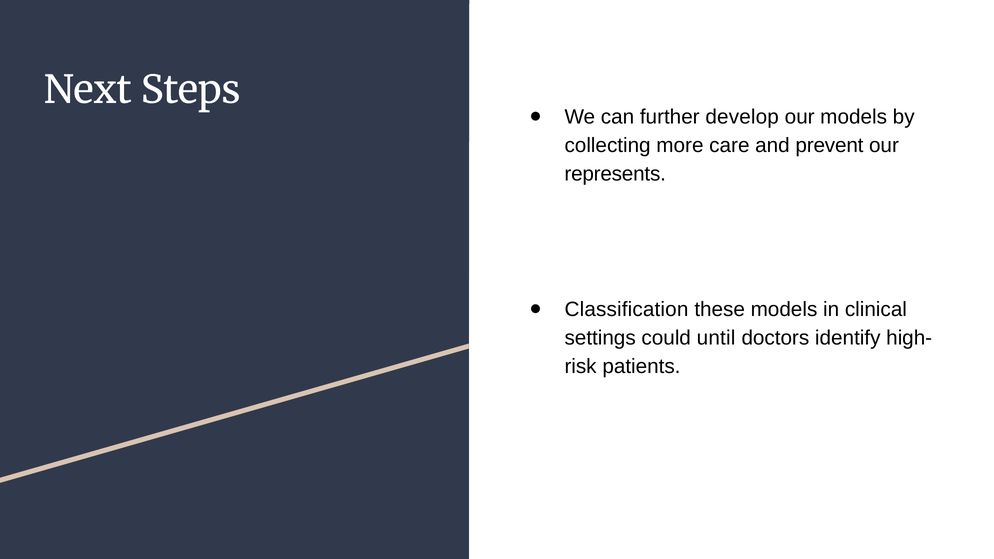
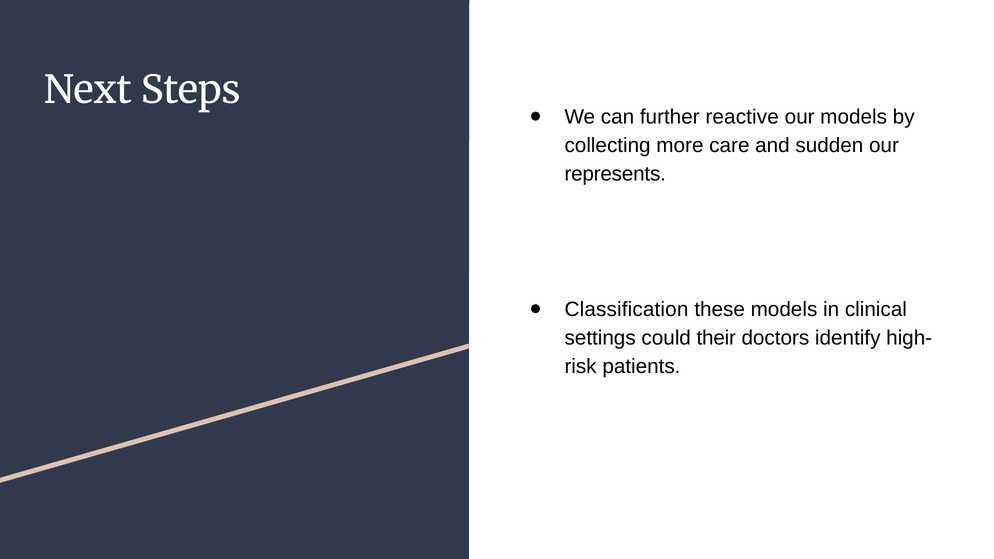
develop: develop -> reactive
prevent: prevent -> sudden
until: until -> their
